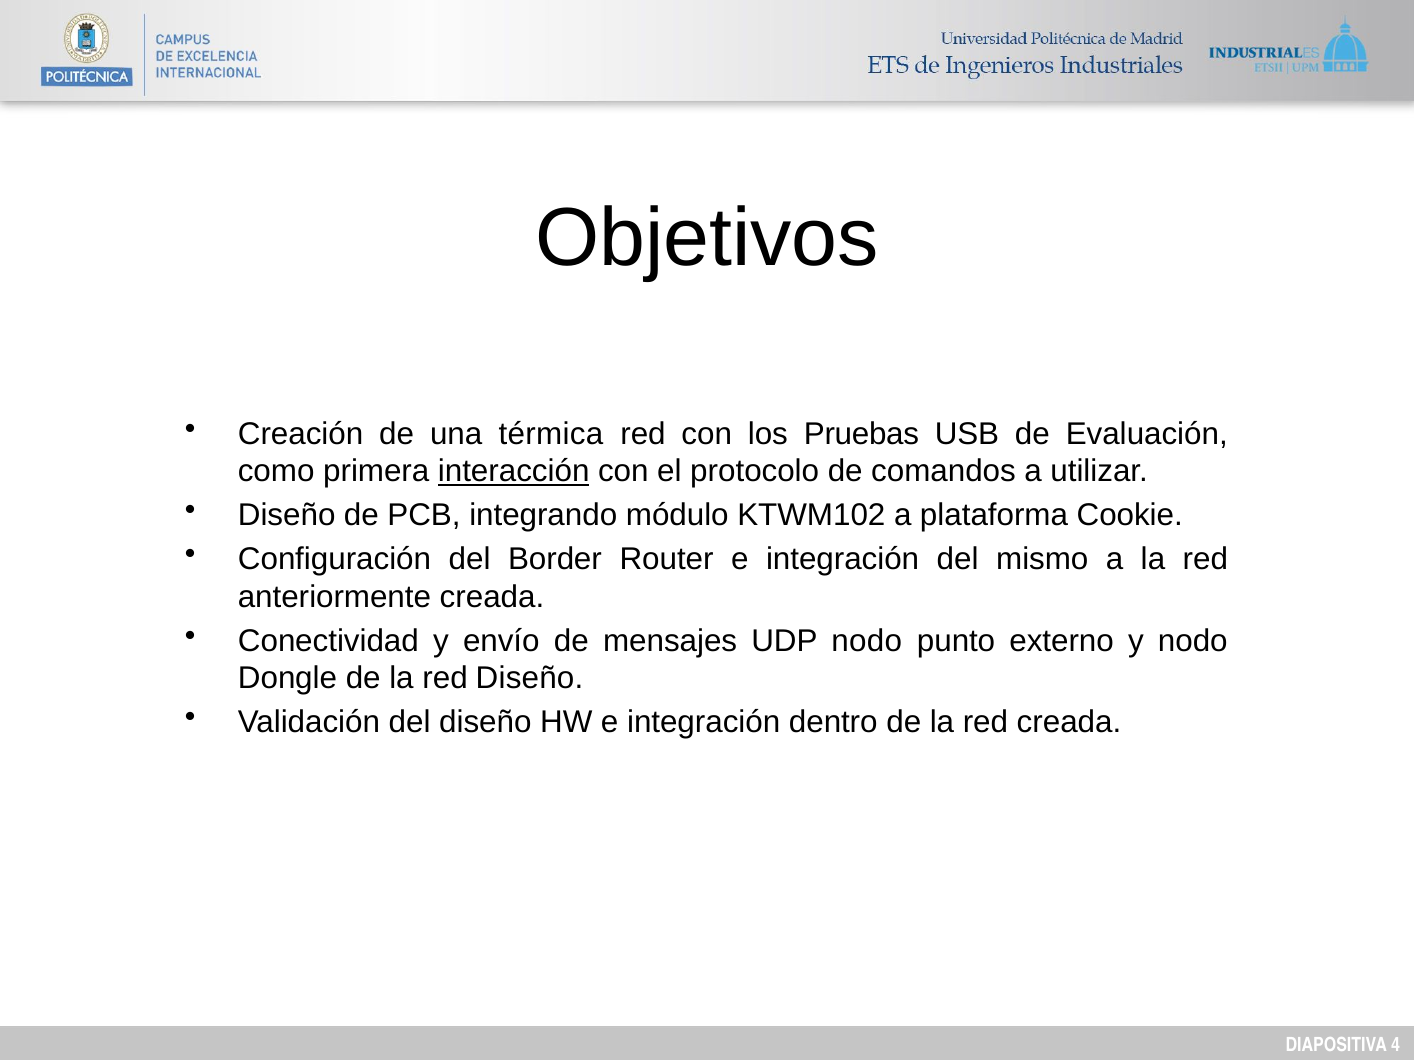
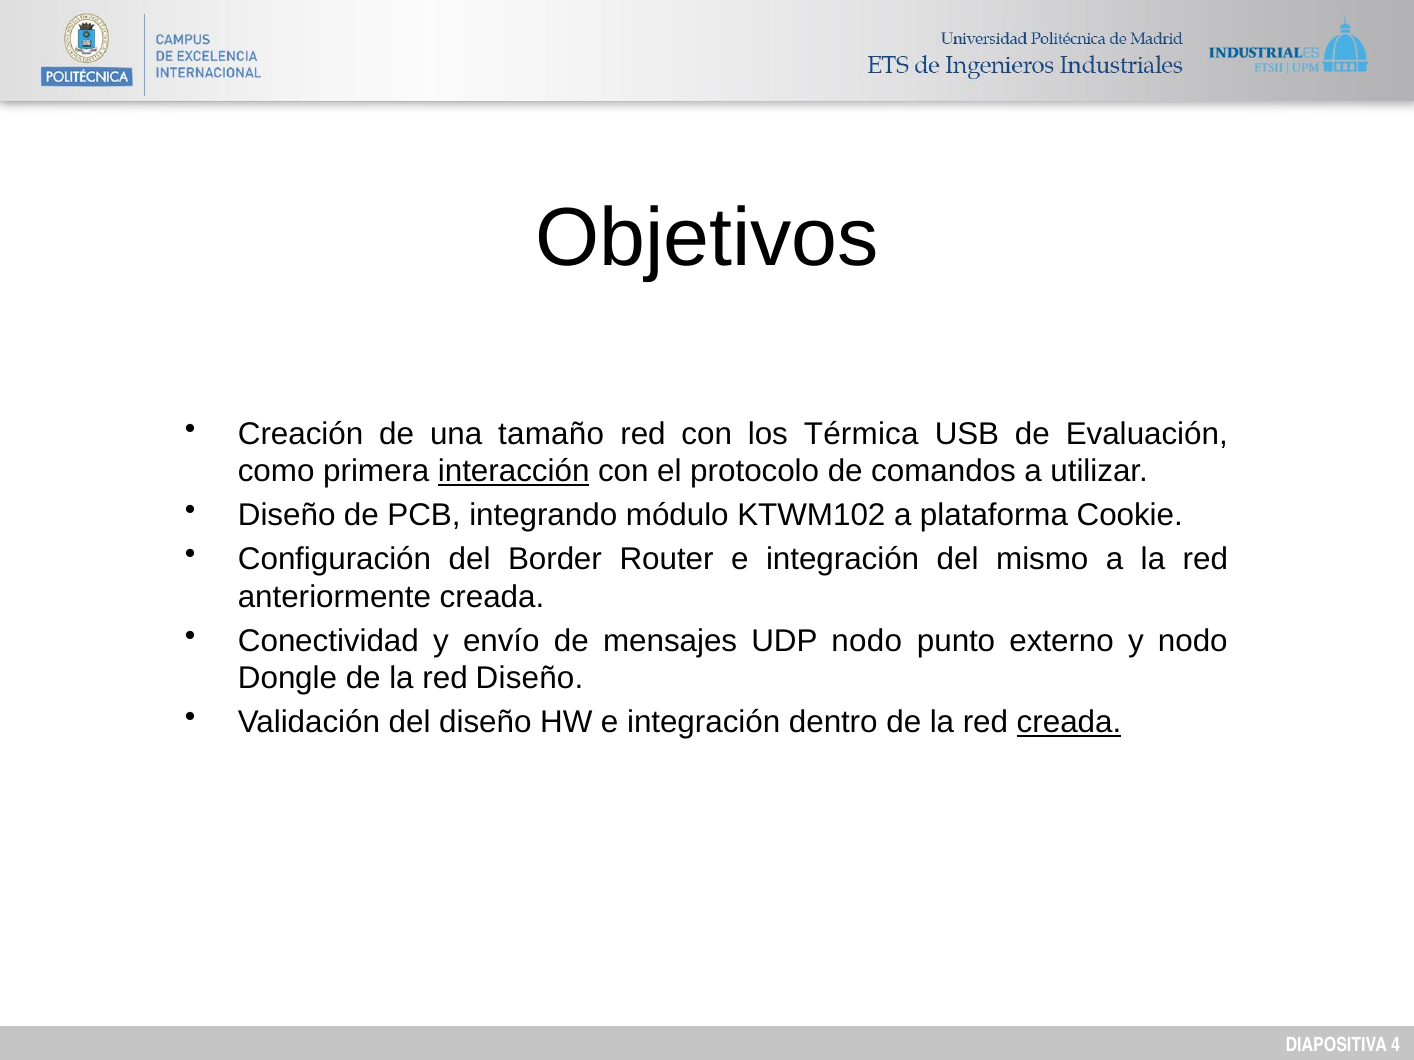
térmica: térmica -> tamaño
Pruebas: Pruebas -> Térmica
creada at (1069, 723) underline: none -> present
